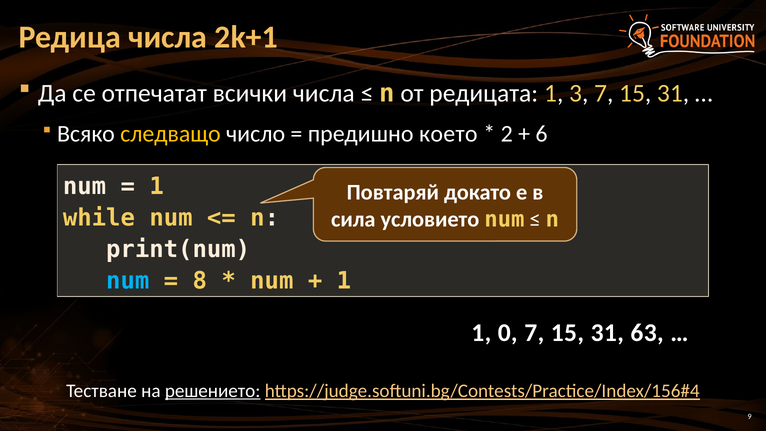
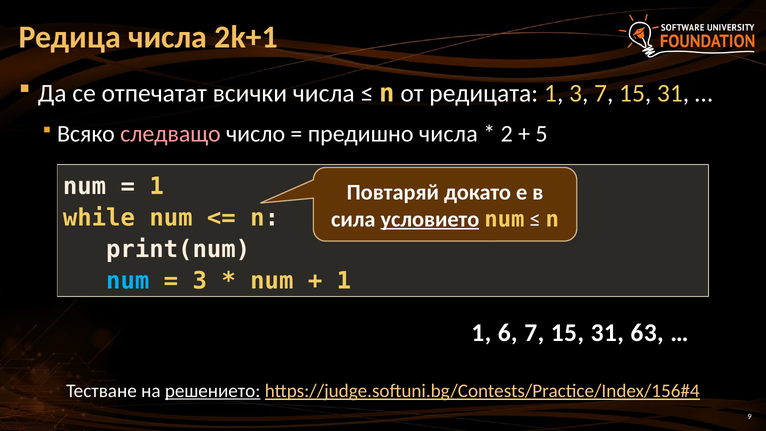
следващо colour: yellow -> pink
предишно което: което -> числа
6: 6 -> 5
условието underline: none -> present
8 at (200, 281): 8 -> 3
0: 0 -> 6
